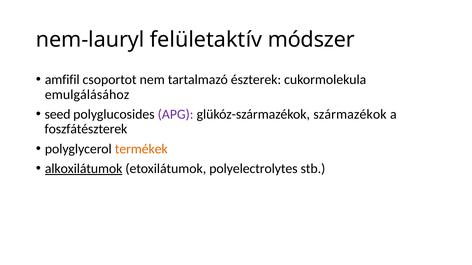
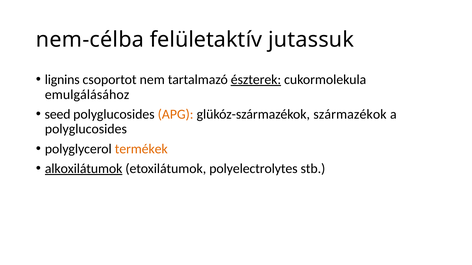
nem-lauryl: nem-lauryl -> nem-célba
módszer: módszer -> jutassuk
amfifil: amfifil -> lignins
észterek underline: none -> present
APG colour: purple -> orange
foszfátészterek at (86, 129): foszfátészterek -> polyglucosides
